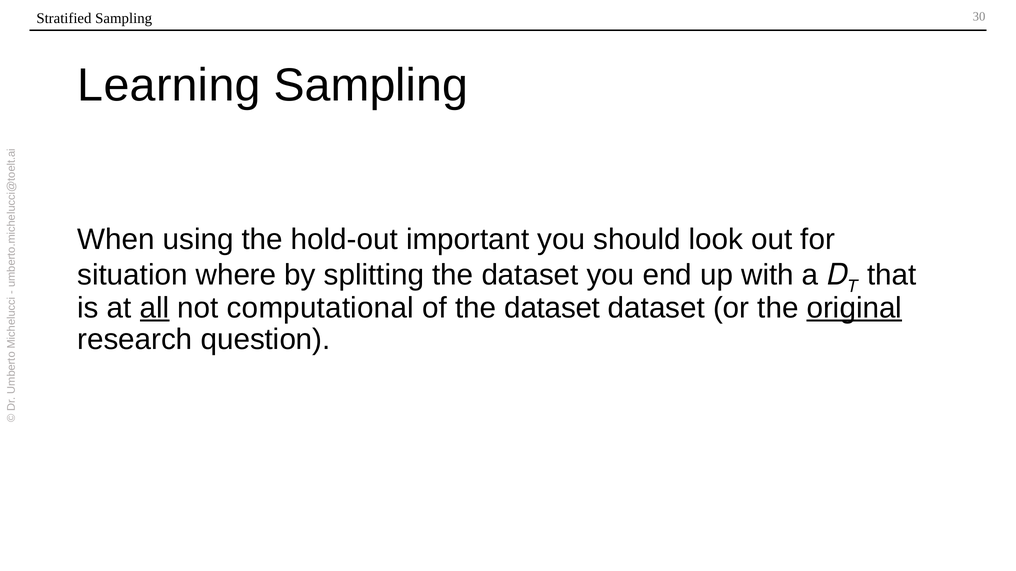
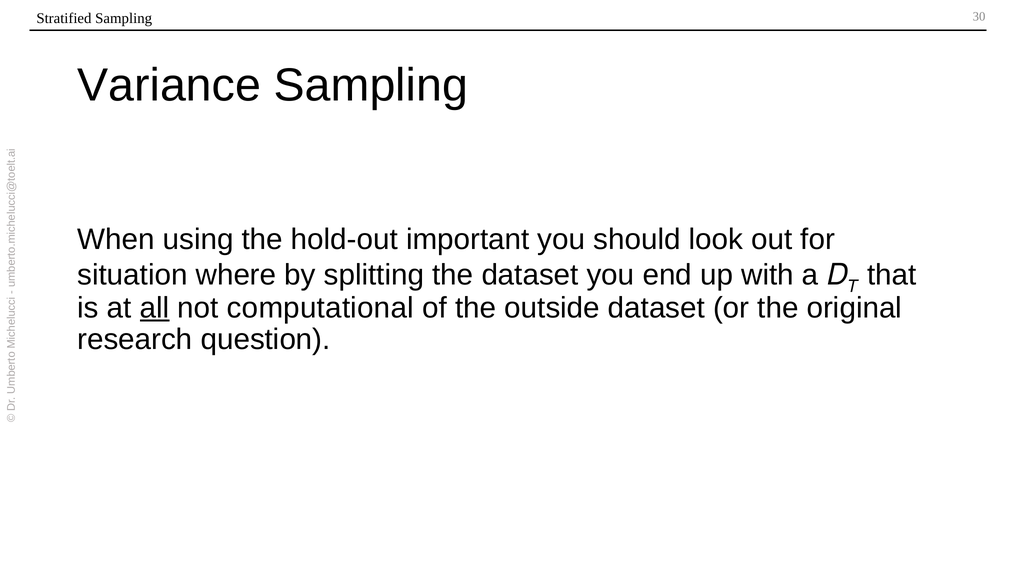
Learning: Learning -> Variance
of the dataset: dataset -> outside
original underline: present -> none
